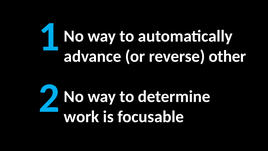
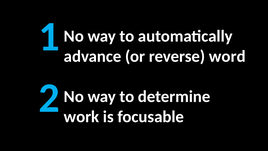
other: other -> word
